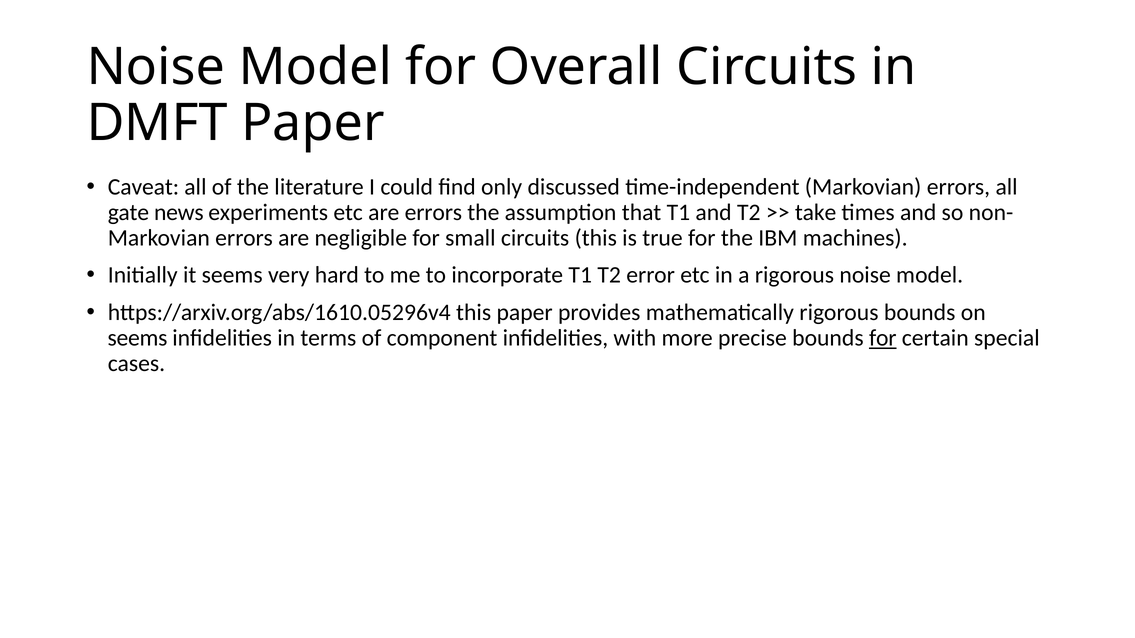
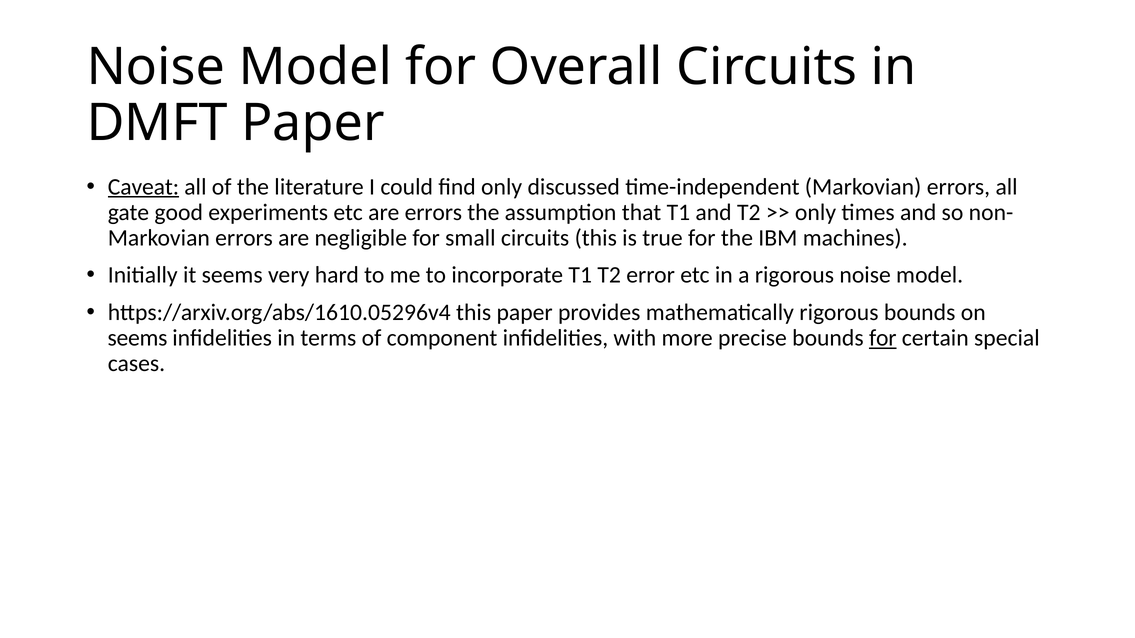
Caveat underline: none -> present
news: news -> good
take at (816, 212): take -> only
